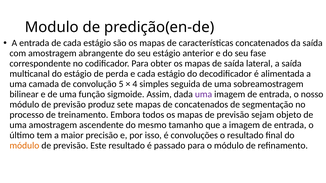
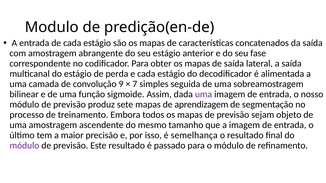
5: 5 -> 9
4: 4 -> 7
de concatenados: concatenados -> aprendizagem
convoluções: convoluções -> semelhança
módulo at (24, 146) colour: orange -> purple
